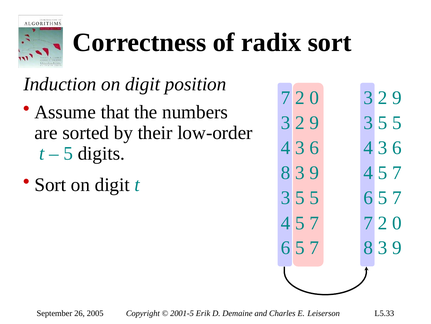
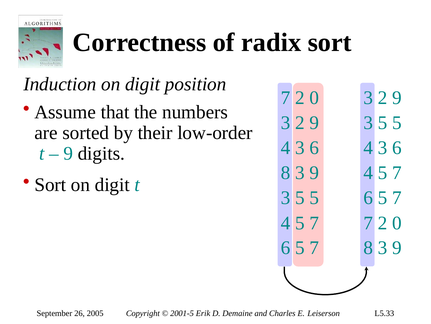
5 at (68, 153): 5 -> 9
